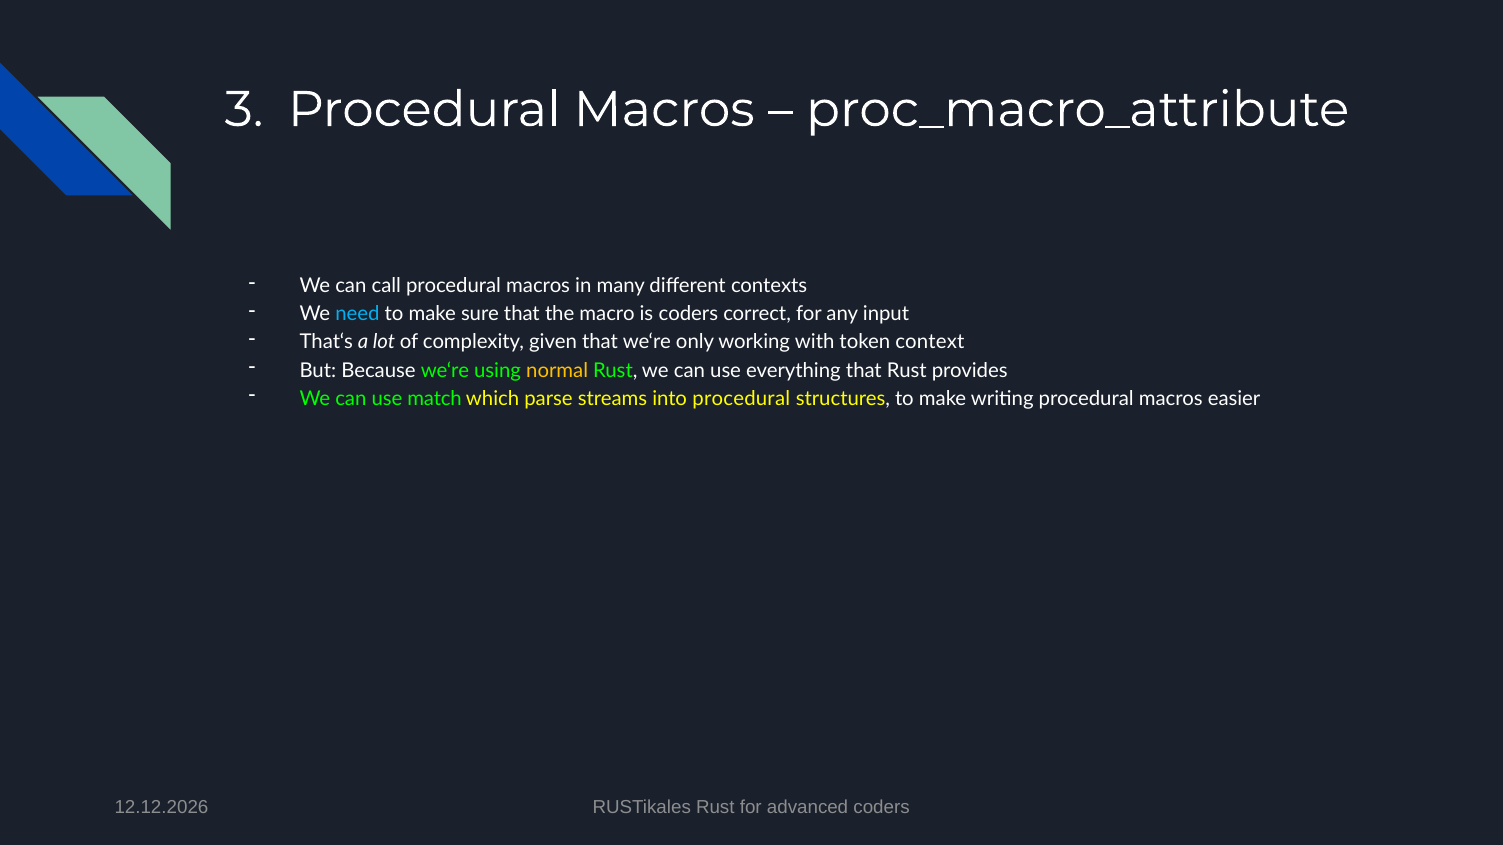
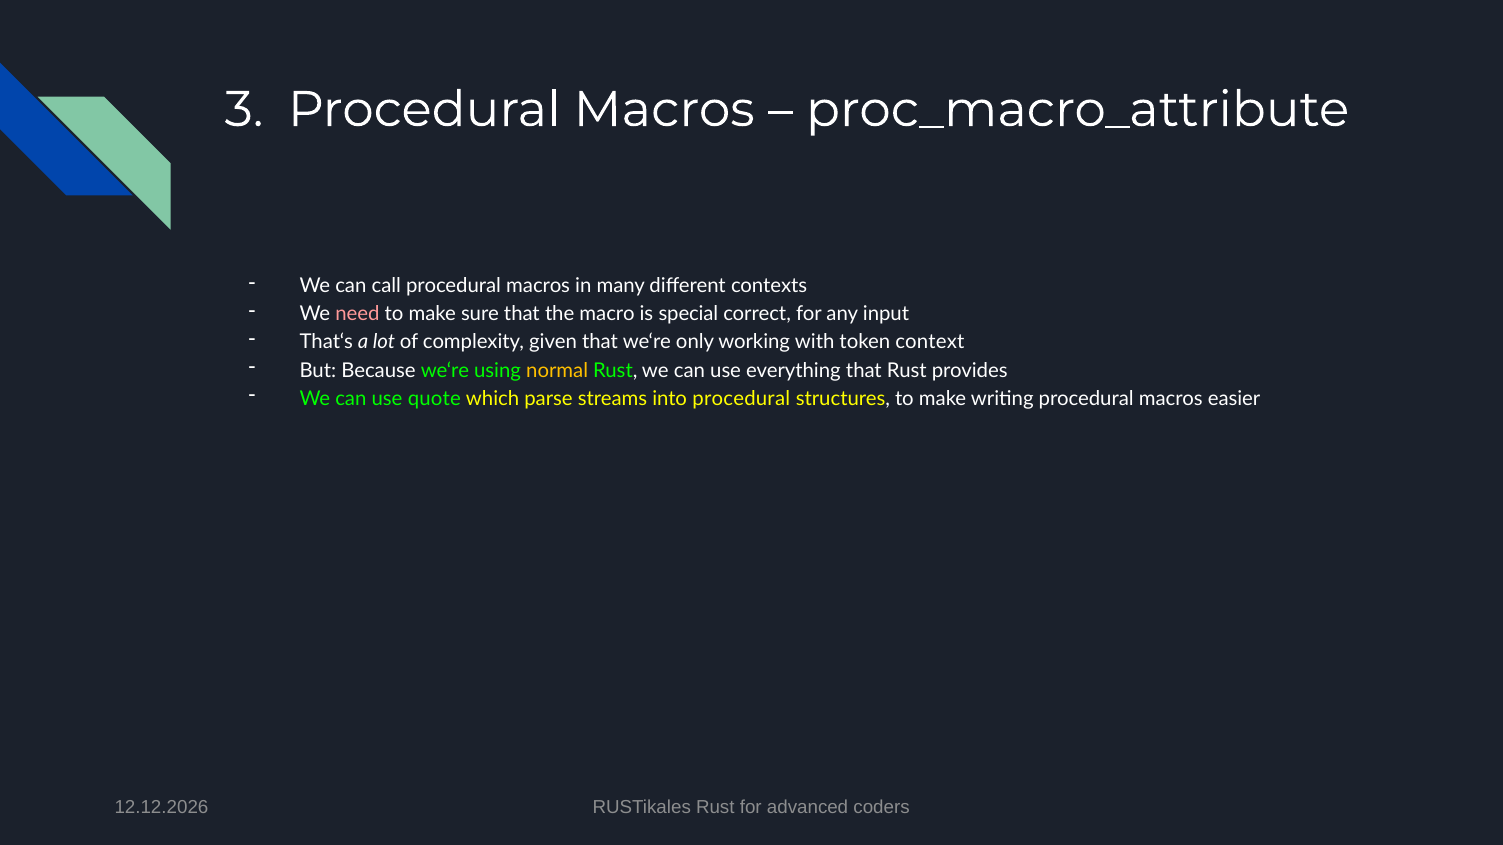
need colour: light blue -> pink
is coders: coders -> special
match: match -> quote
